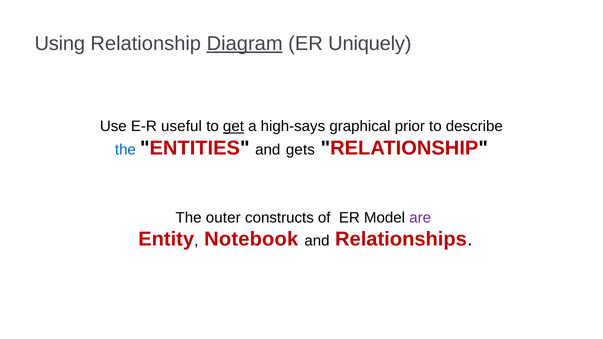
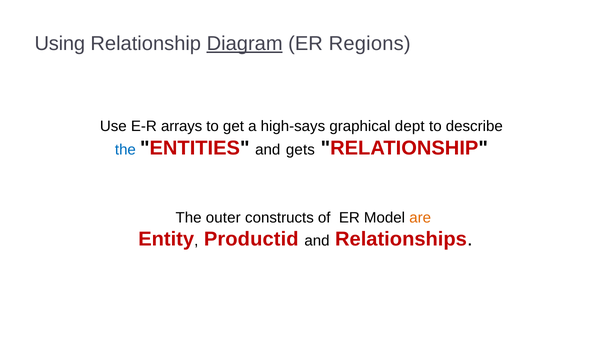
Uniquely: Uniquely -> Regions
useful: useful -> arrays
get underline: present -> none
prior: prior -> dept
are colour: purple -> orange
Notebook: Notebook -> Productid
